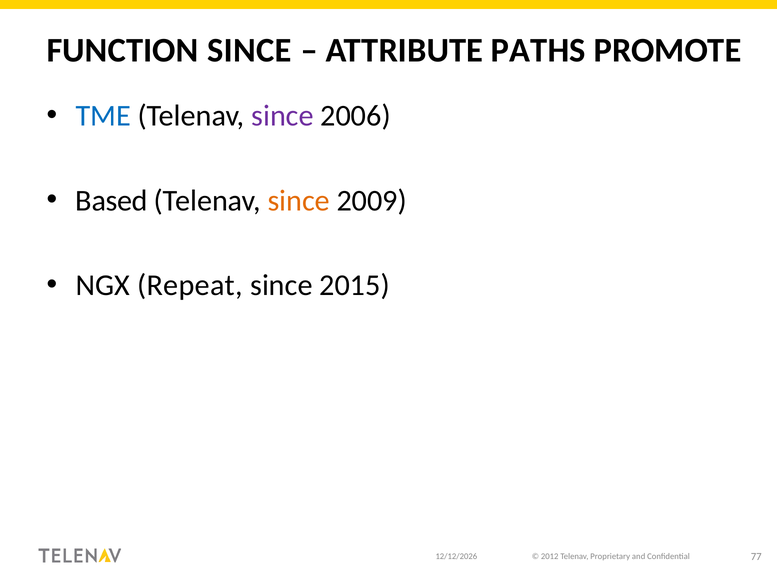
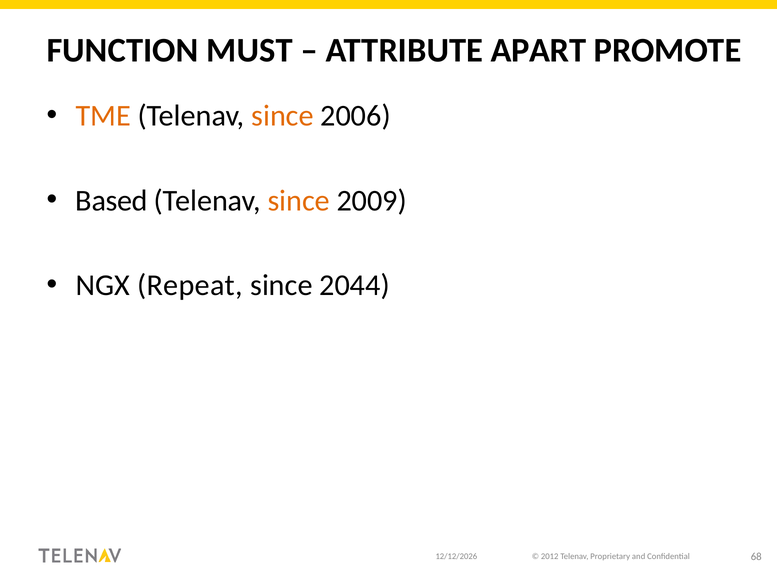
FUNCTION SINCE: SINCE -> MUST
PATHS: PATHS -> APART
TME colour: blue -> orange
since at (282, 116) colour: purple -> orange
2015: 2015 -> 2044
77: 77 -> 68
